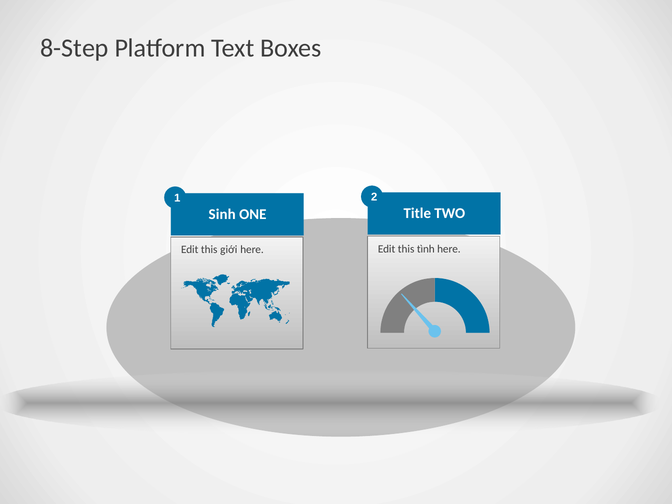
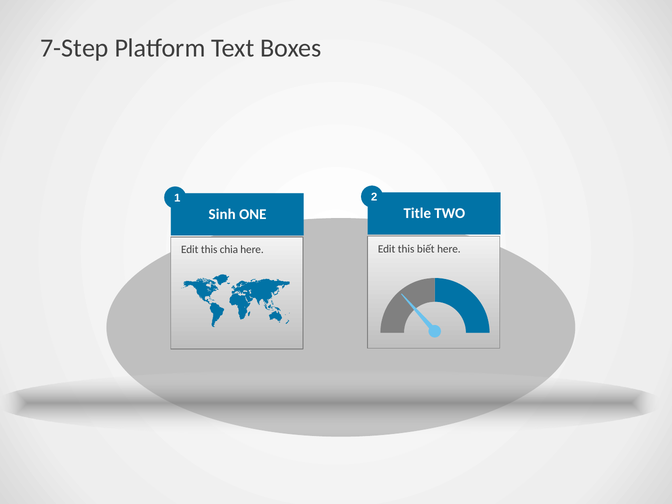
8-Step: 8-Step -> 7-Step
tình: tình -> biết
giới: giới -> chia
